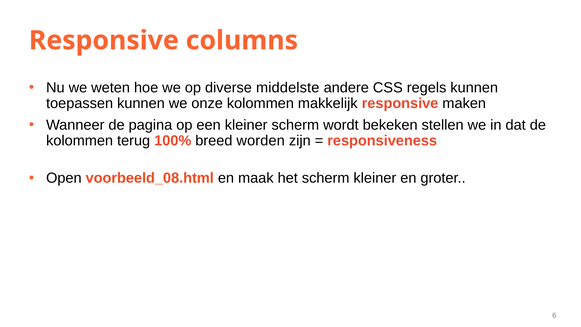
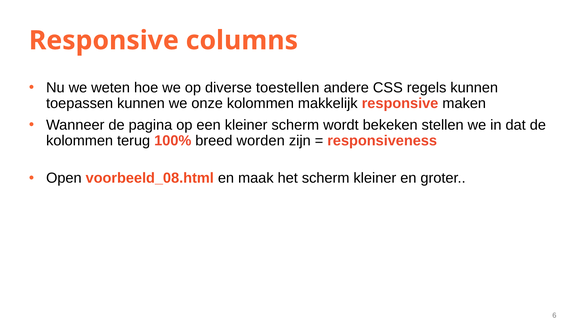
middelste: middelste -> toestellen
